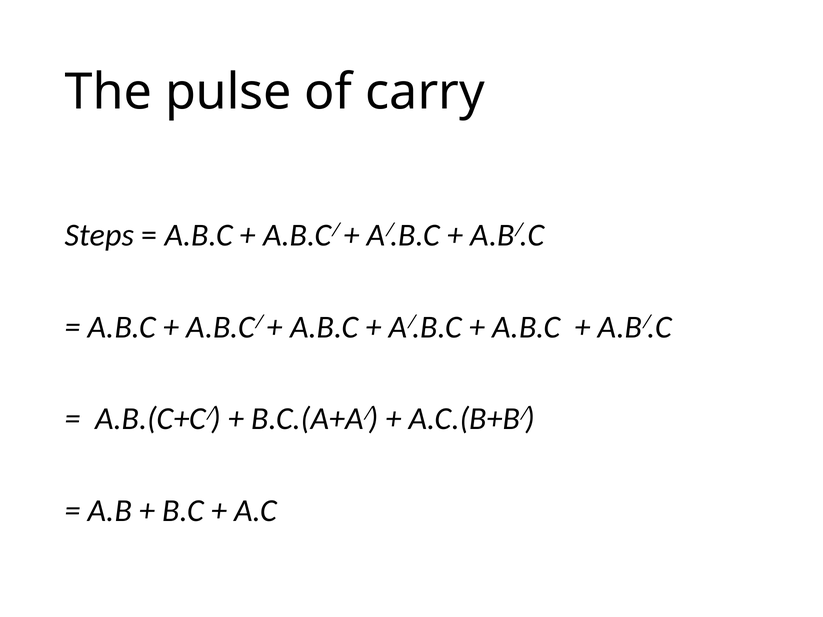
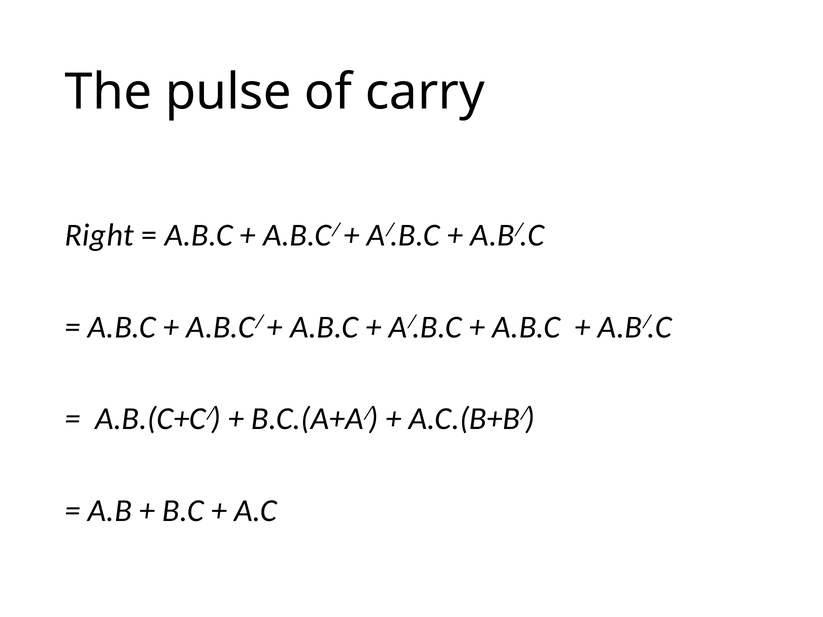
Steps: Steps -> Right
